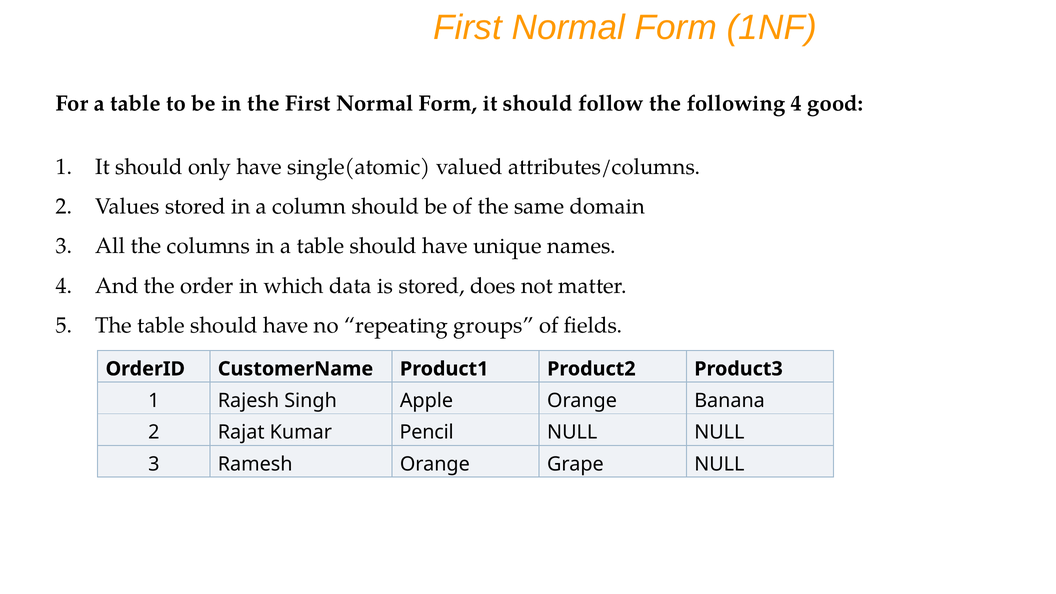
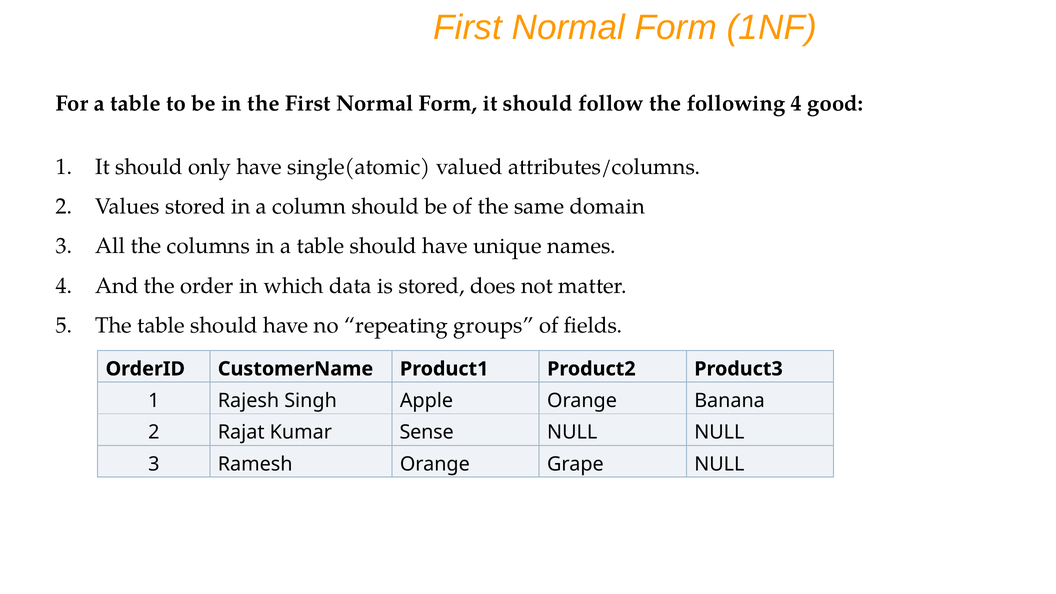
Pencil: Pencil -> Sense
